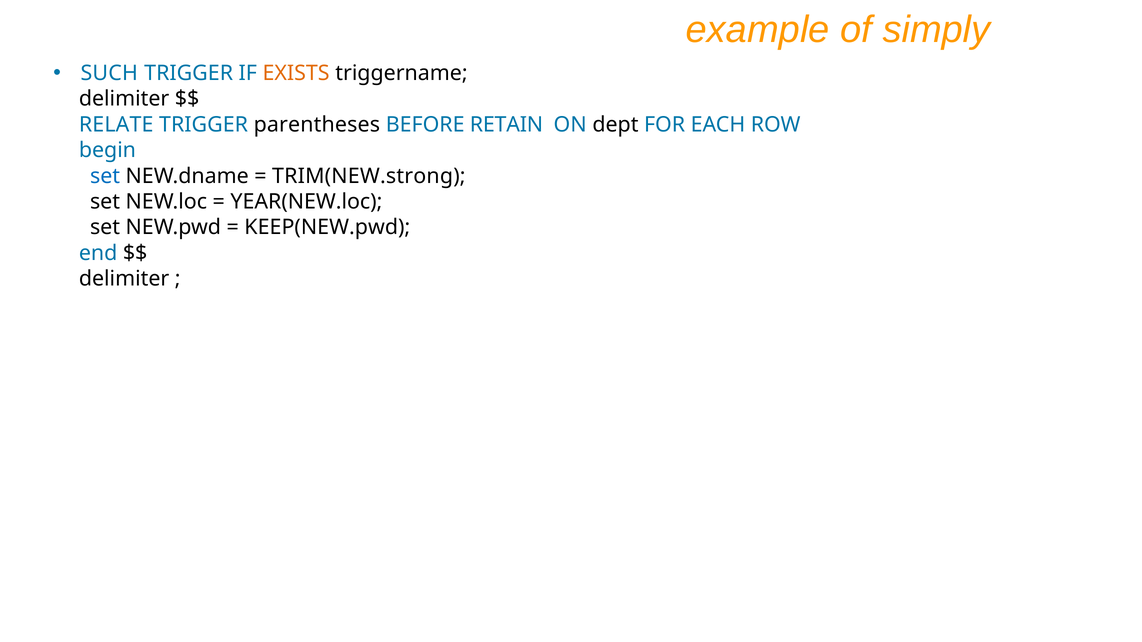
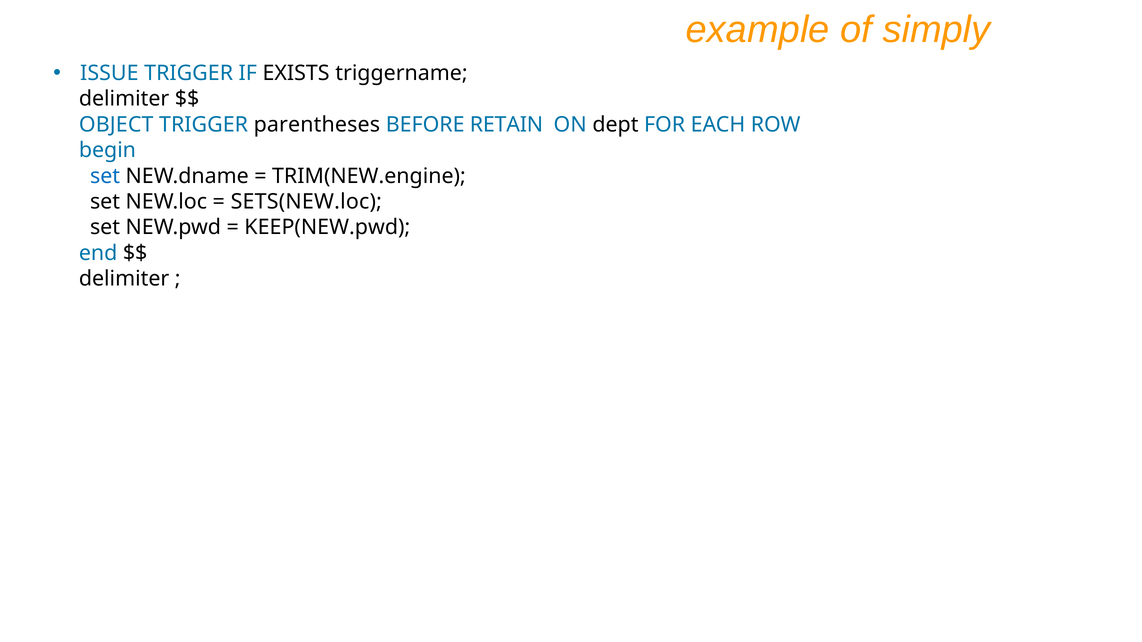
SUCH: SUCH -> ISSUE
EXISTS colour: orange -> black
RELATE: RELATE -> OBJECT
TRIM(NEW.strong: TRIM(NEW.strong -> TRIM(NEW.engine
YEAR(NEW.loc: YEAR(NEW.loc -> SETS(NEW.loc
